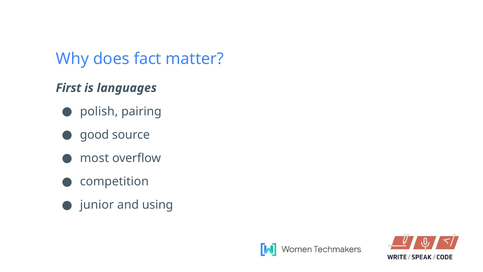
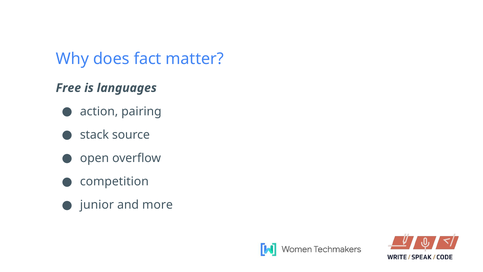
First: First -> Free
polish: polish -> action
good: good -> stack
most: most -> open
using: using -> more
